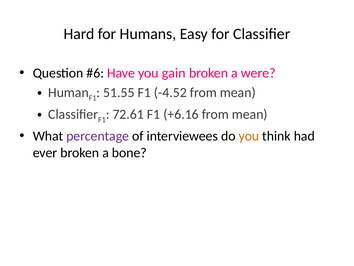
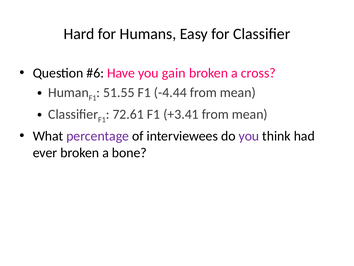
were: were -> cross
-4.52: -4.52 -> -4.44
+6.16: +6.16 -> +3.41
you at (249, 136) colour: orange -> purple
